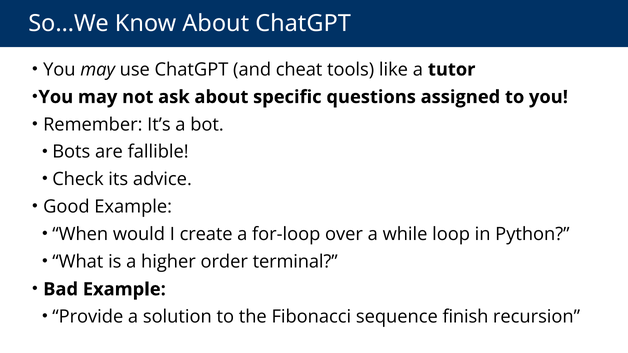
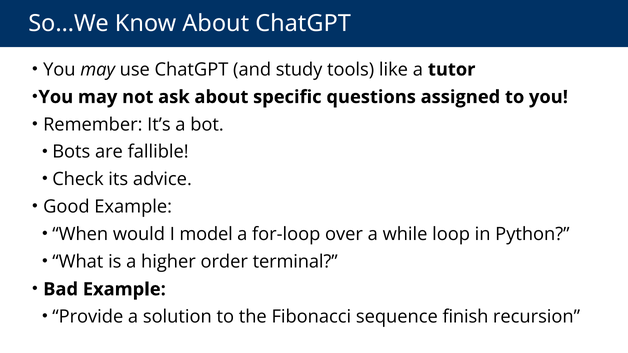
cheat: cheat -> study
create: create -> model
